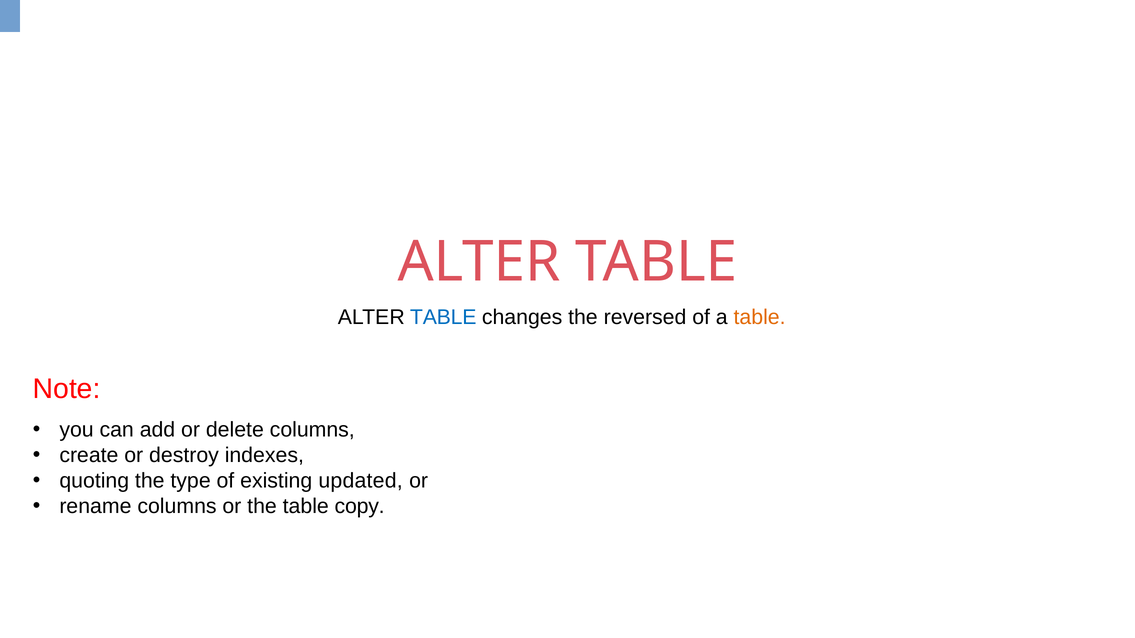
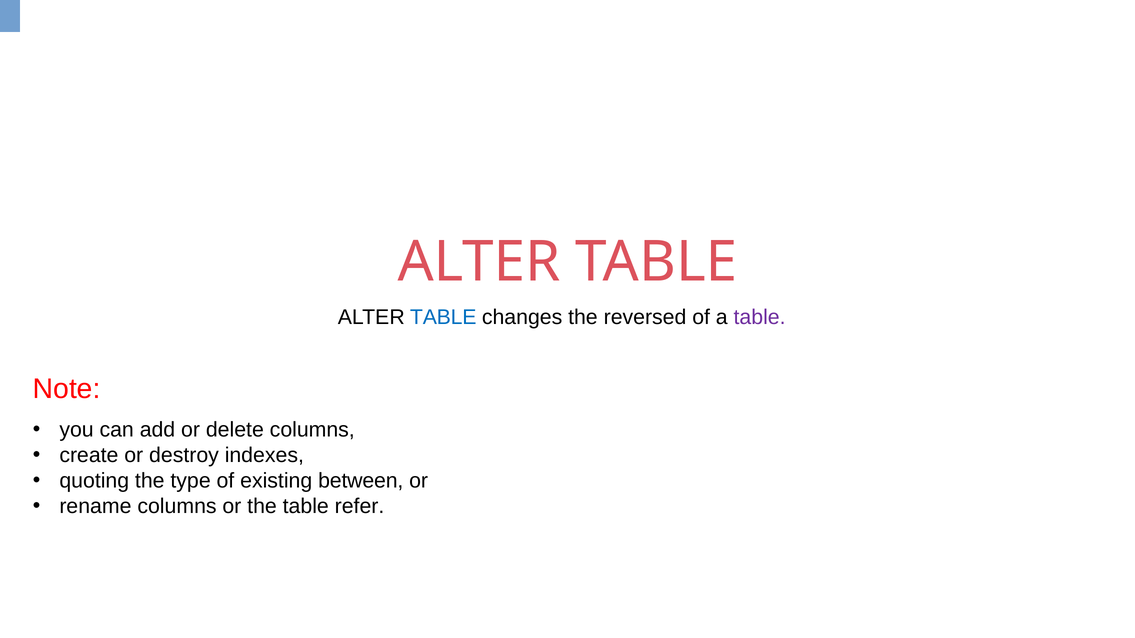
table at (760, 317) colour: orange -> purple
updated: updated -> between
copy: copy -> refer
